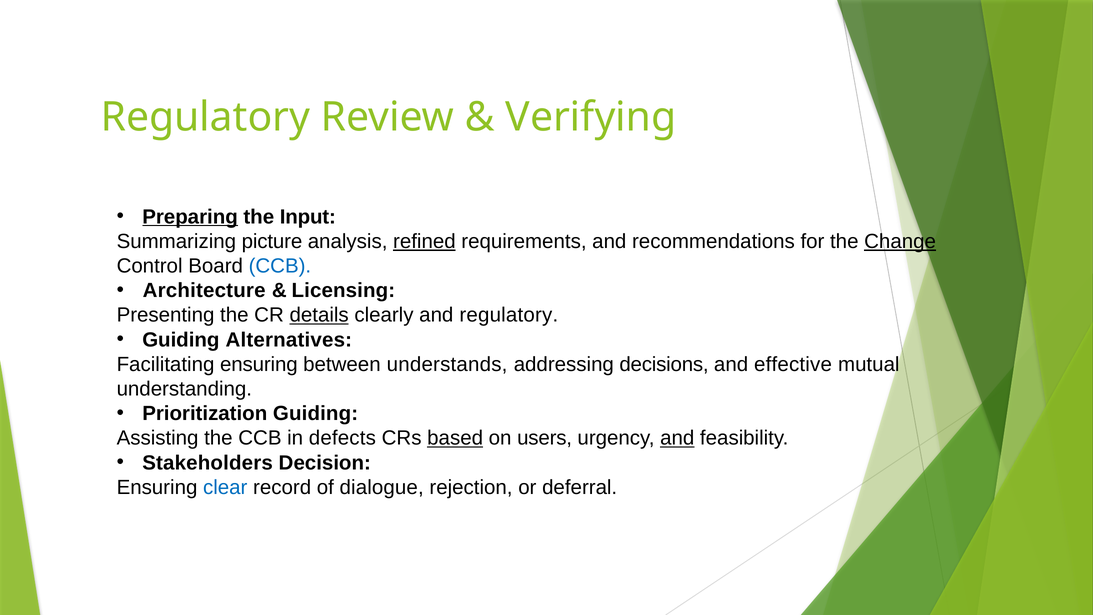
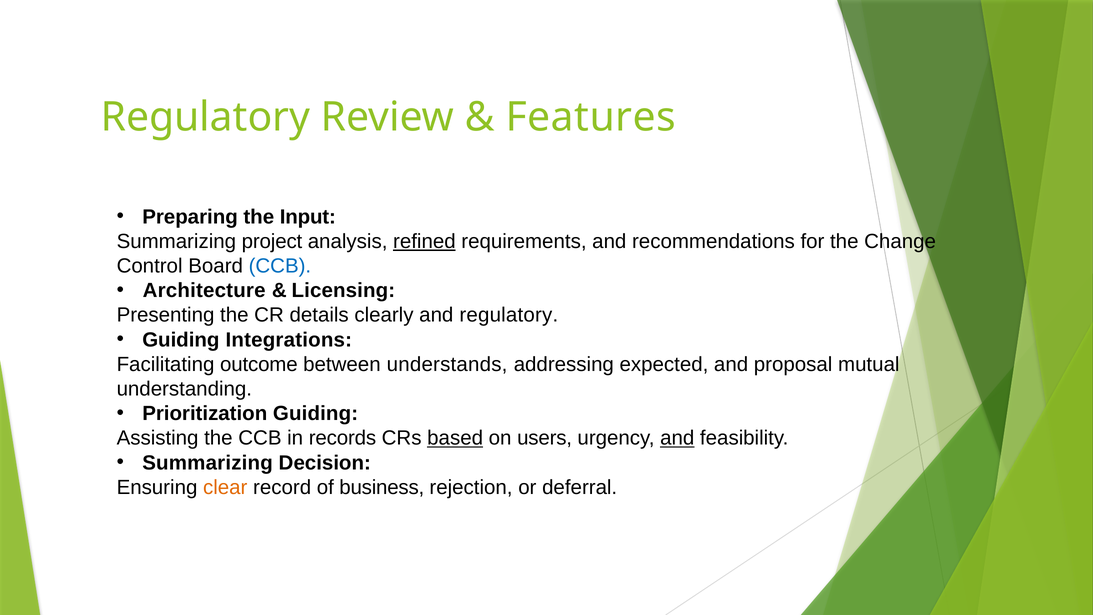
Verifying: Verifying -> Features
Preparing underline: present -> none
picture: picture -> project
Change underline: present -> none
details underline: present -> none
Alternatives: Alternatives -> Integrations
Facilitating ensuring: ensuring -> outcome
decisions: decisions -> expected
effective: effective -> proposal
defects: defects -> records
Stakeholders at (208, 463): Stakeholders -> Summarizing
clear colour: blue -> orange
dialogue: dialogue -> business
